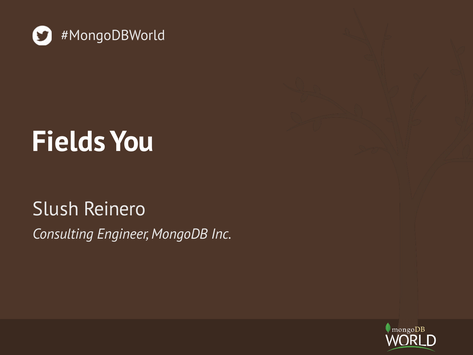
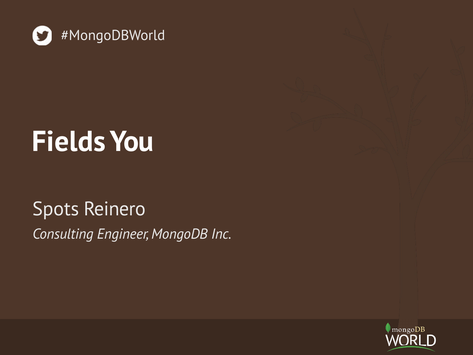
Slush: Slush -> Spots
